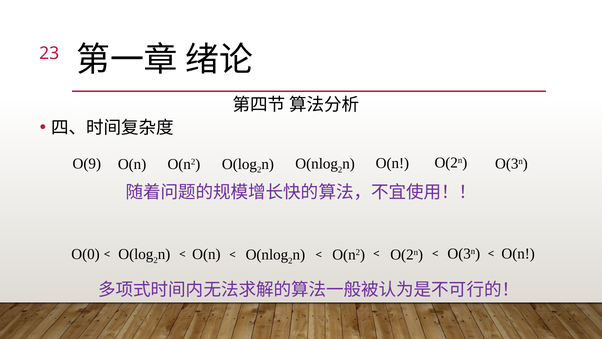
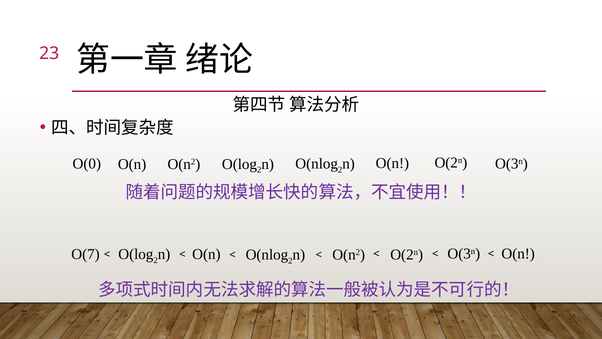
O(9: O(9 -> O(0
O(0: O(0 -> O(7
